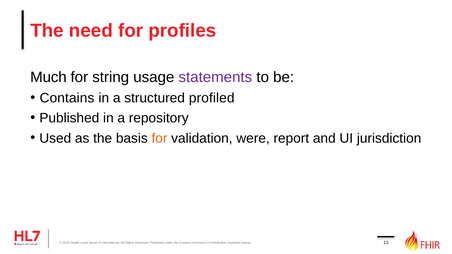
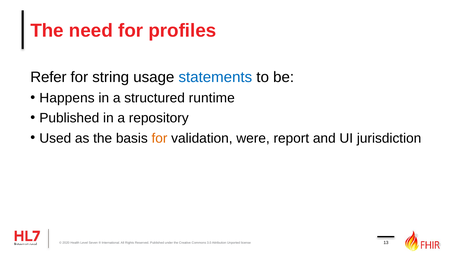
Much: Much -> Refer
statements colour: purple -> blue
Contains: Contains -> Happens
profiled: profiled -> runtime
